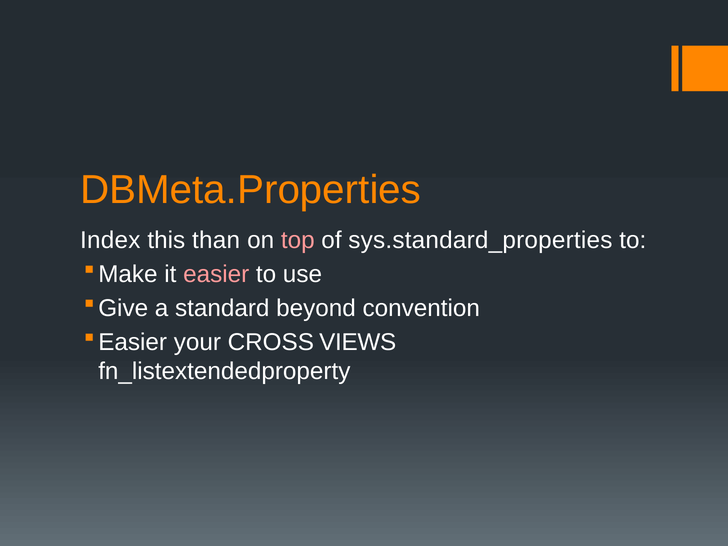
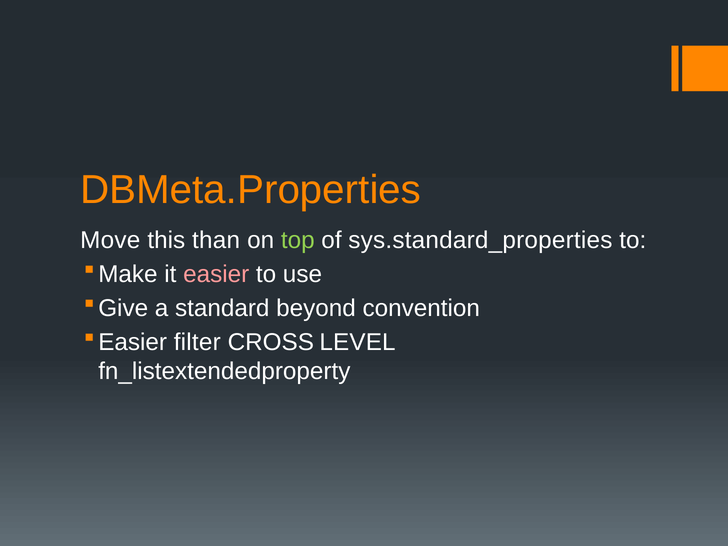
Index: Index -> Move
top colour: pink -> light green
your: your -> filter
VIEWS: VIEWS -> LEVEL
